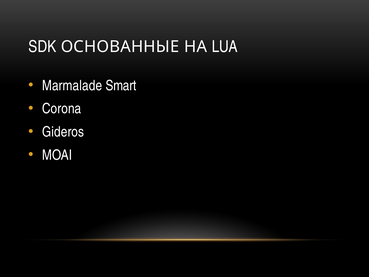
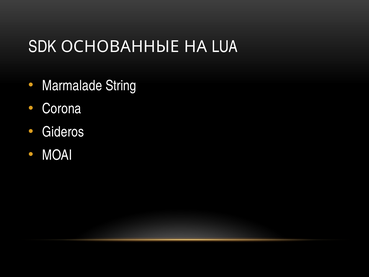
Smart: Smart -> String
